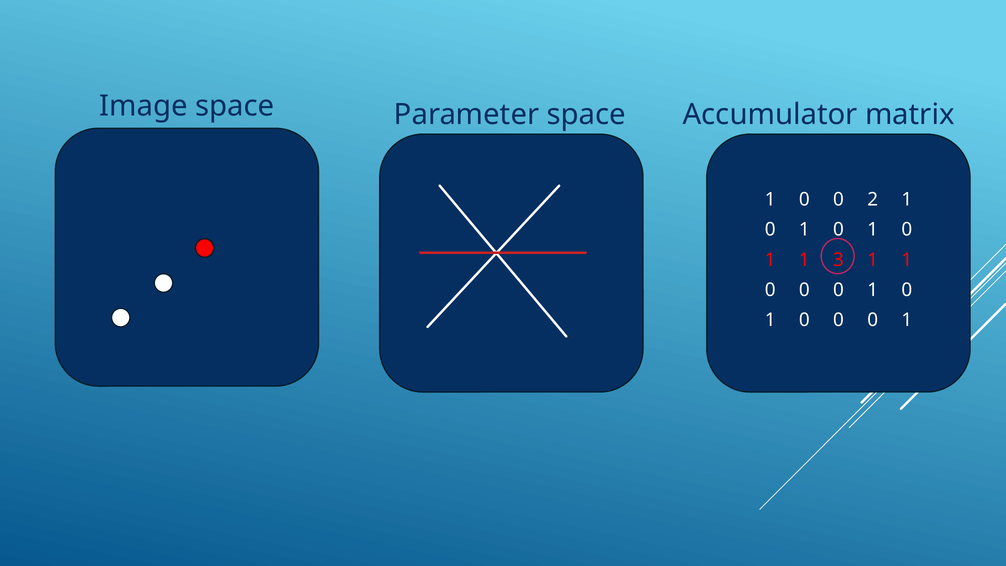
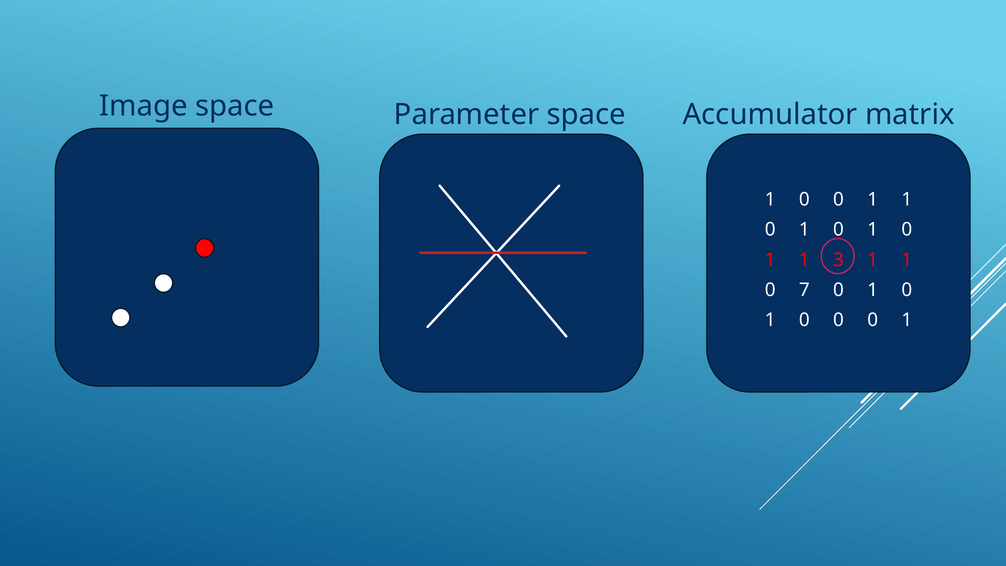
1 0 0 2: 2 -> 1
0 at (804, 290): 0 -> 7
